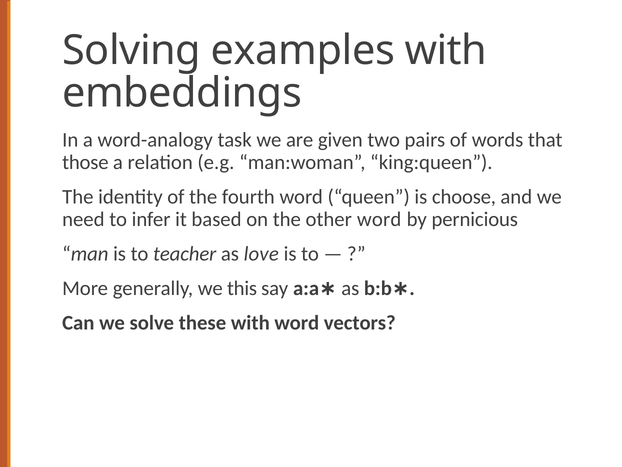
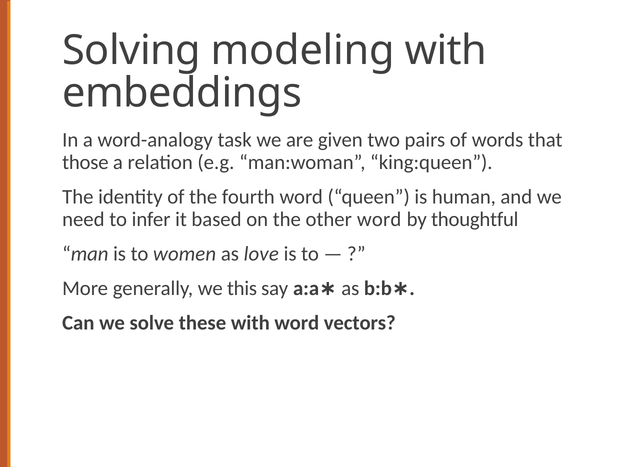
examples: examples -> modeling
choose: choose -> human
pernicious: pernicious -> thoughtful
teacher: teacher -> women
